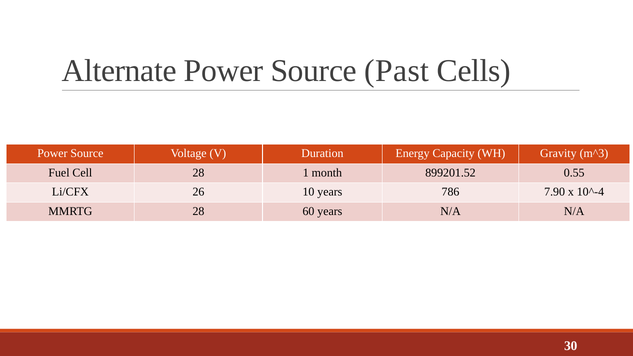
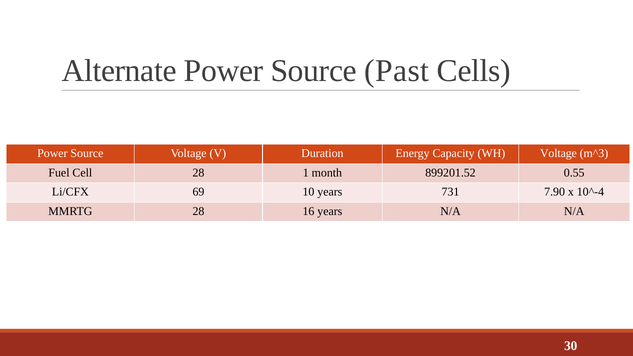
WH Gravity: Gravity -> Voltage
26: 26 -> 69
786: 786 -> 731
60: 60 -> 16
